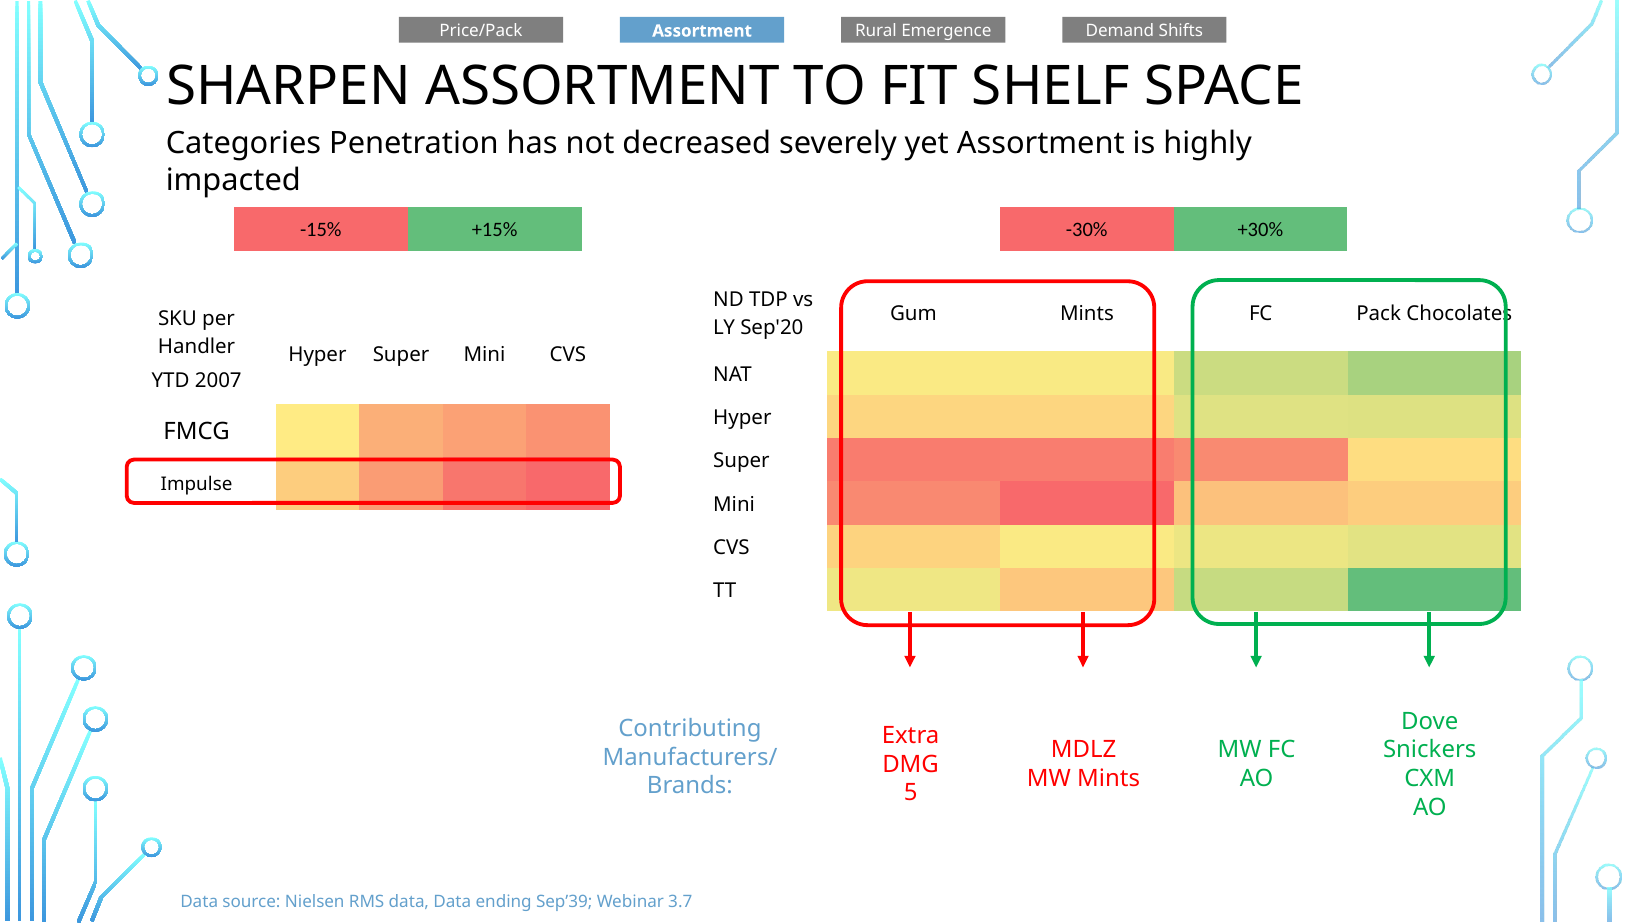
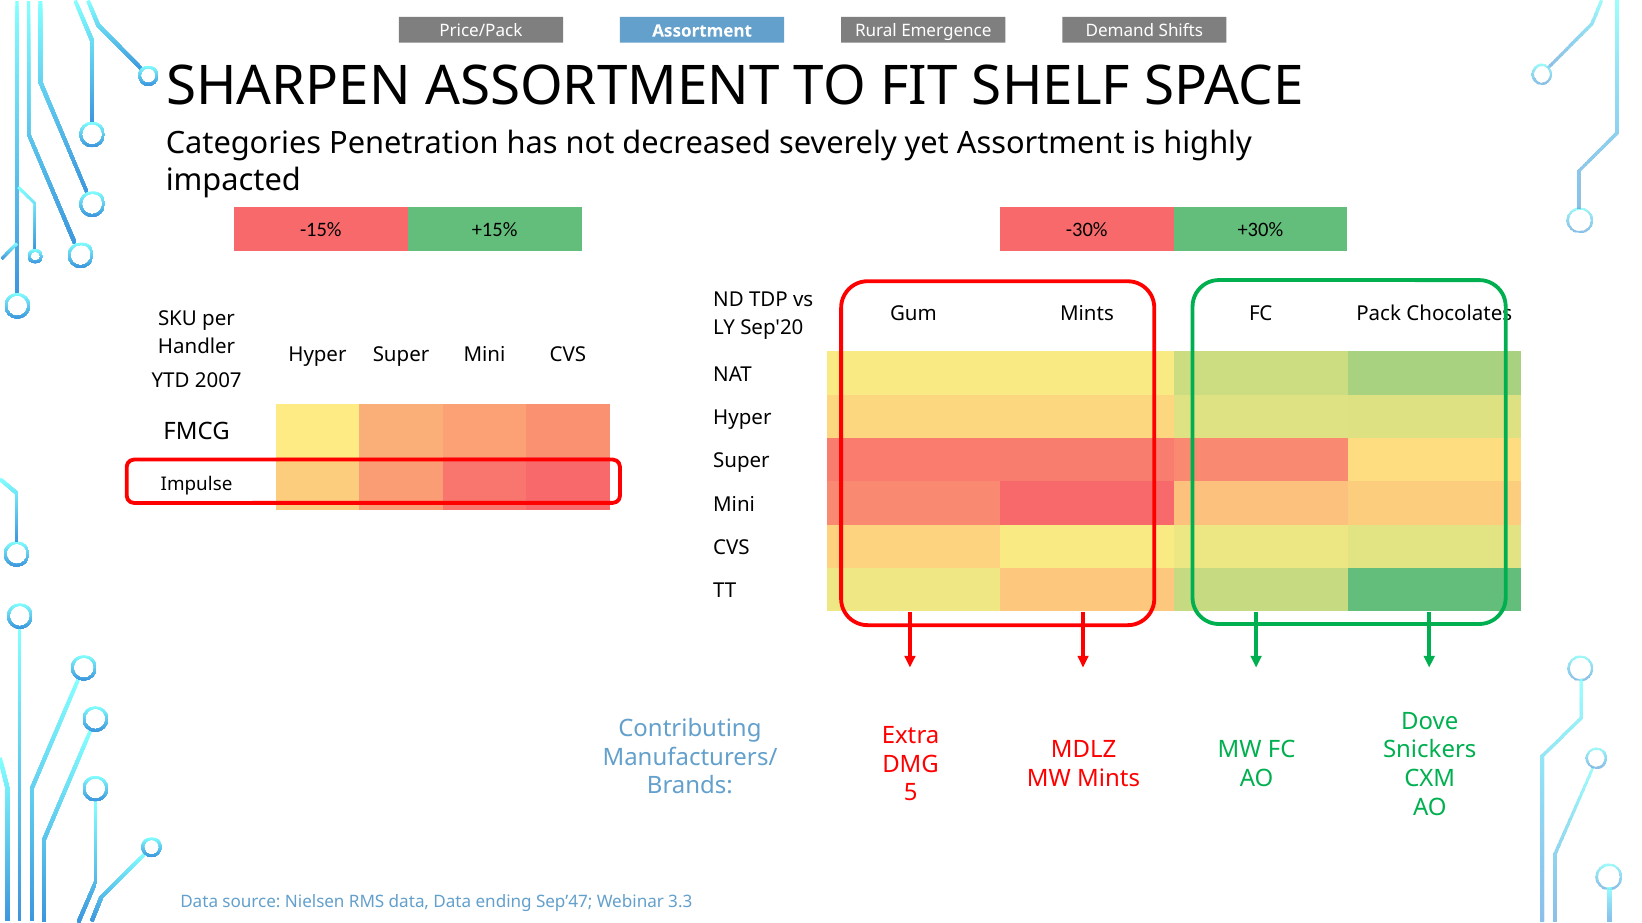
Sep’39: Sep’39 -> Sep’47
3.7: 3.7 -> 3.3
